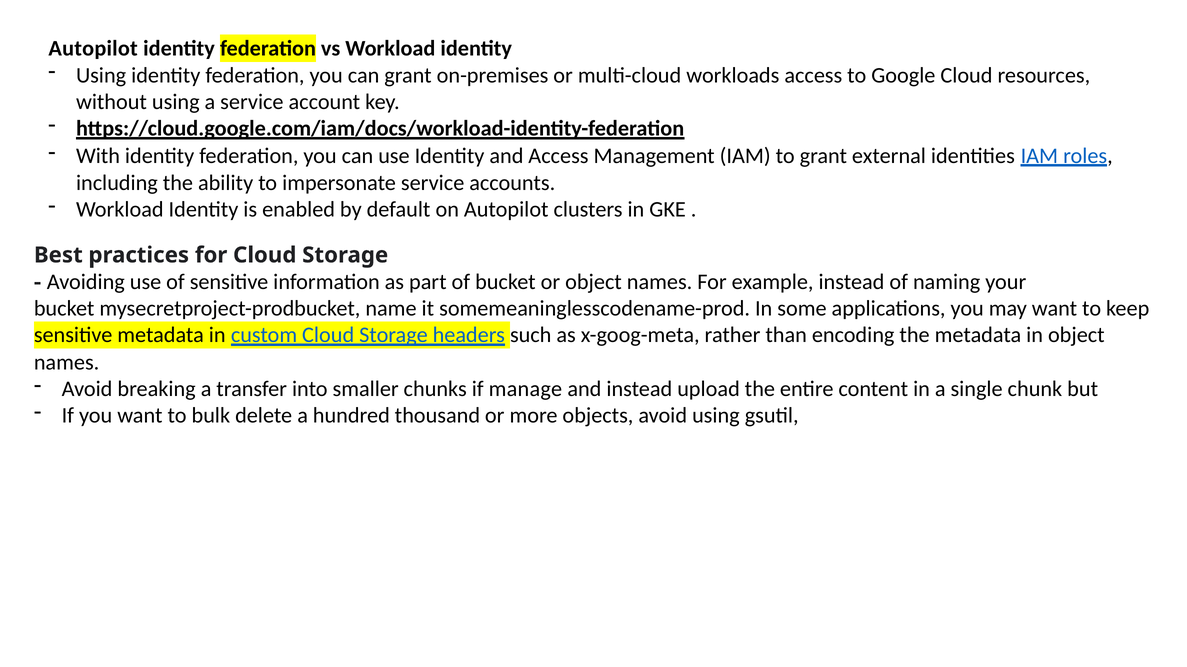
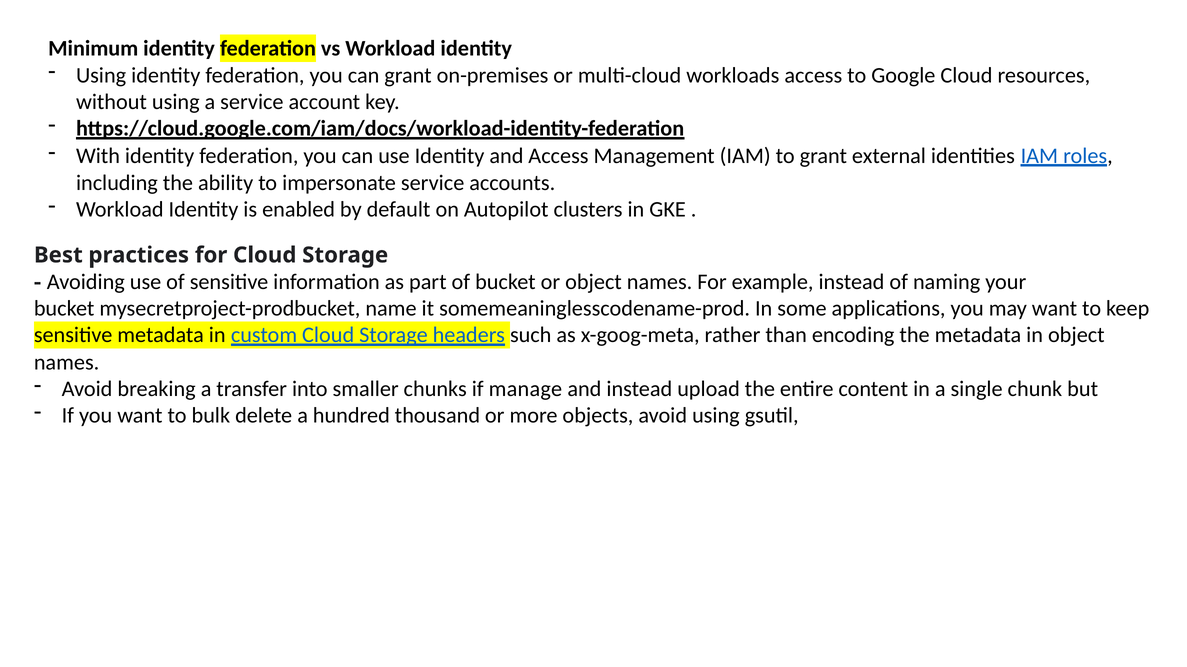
Autopilot at (93, 49): Autopilot -> Minimum
